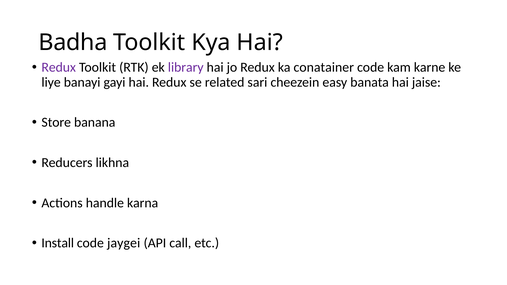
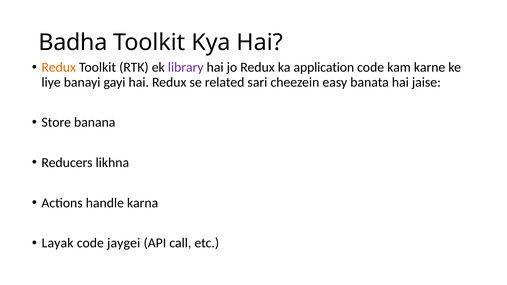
Redux at (59, 68) colour: purple -> orange
conatainer: conatainer -> application
Install: Install -> Layak
